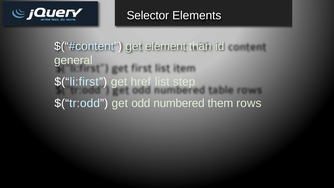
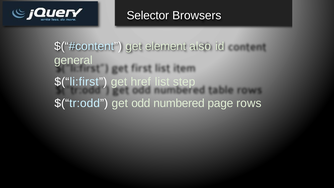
Elements: Elements -> Browsers
than: than -> also
them: them -> page
